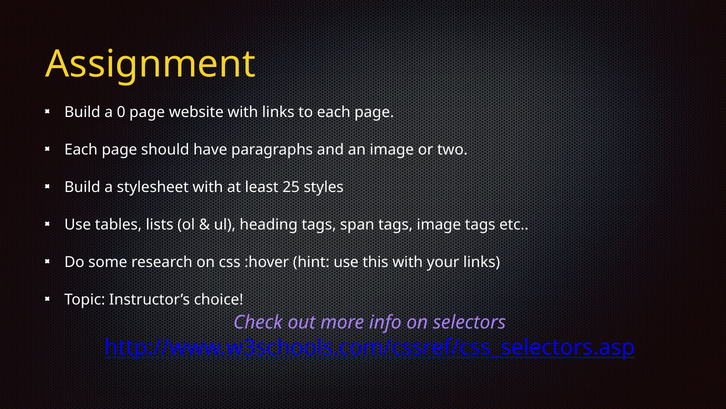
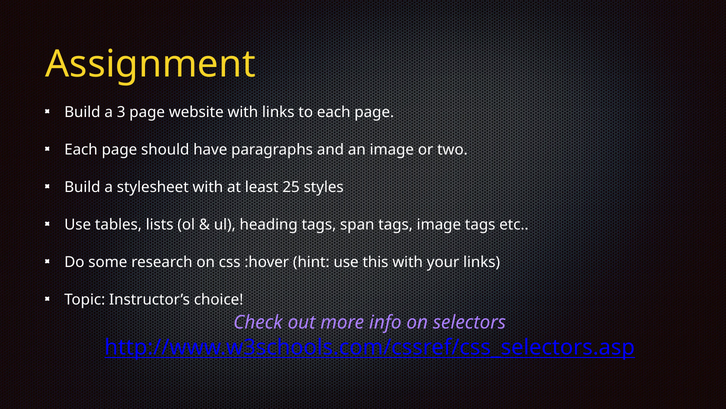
0: 0 -> 3
